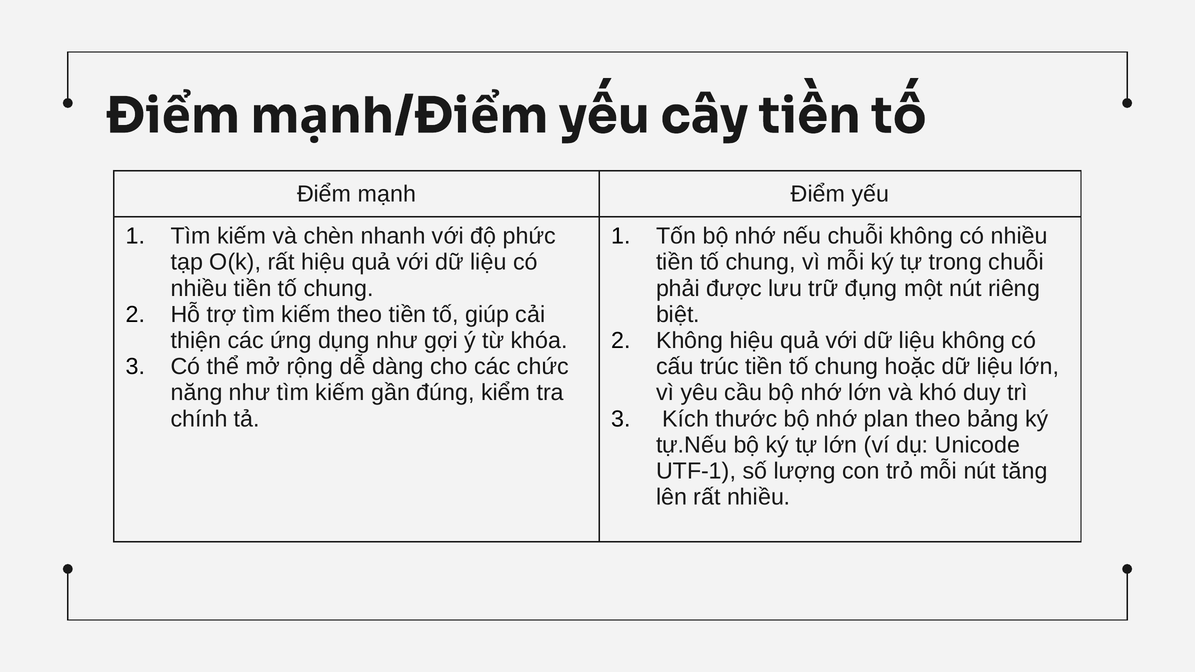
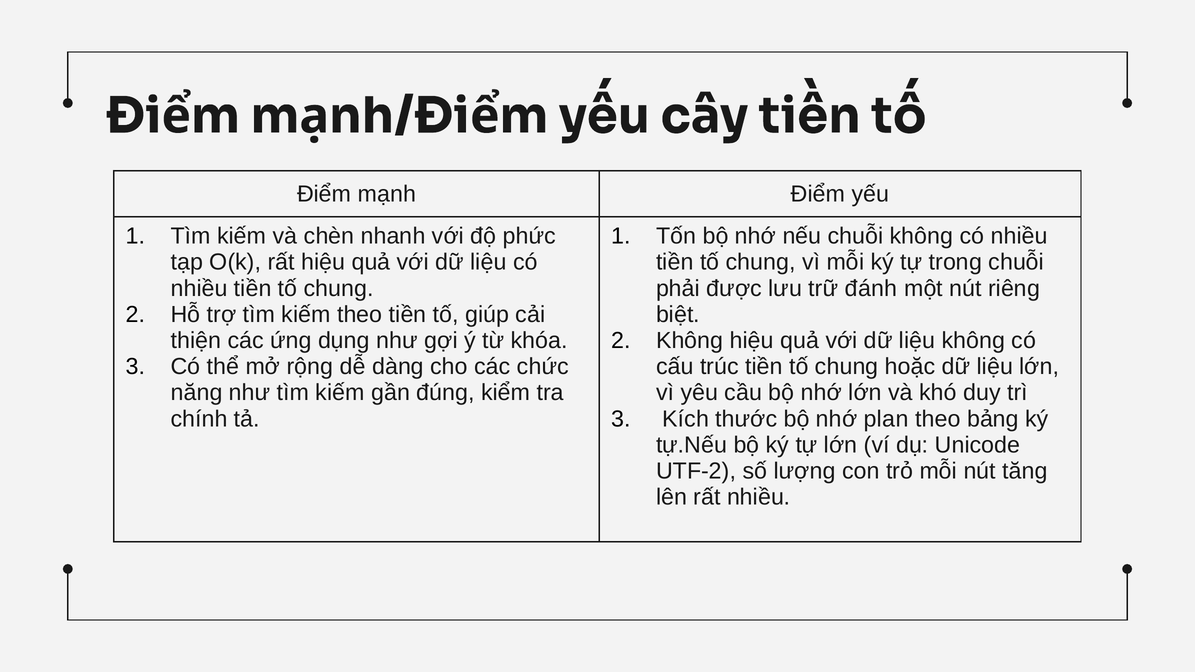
đụng: đụng -> đánh
UTF-1: UTF-1 -> UTF-2
